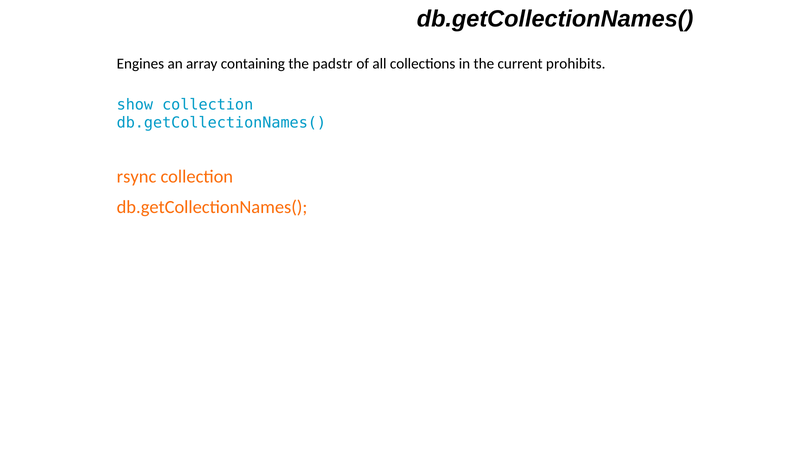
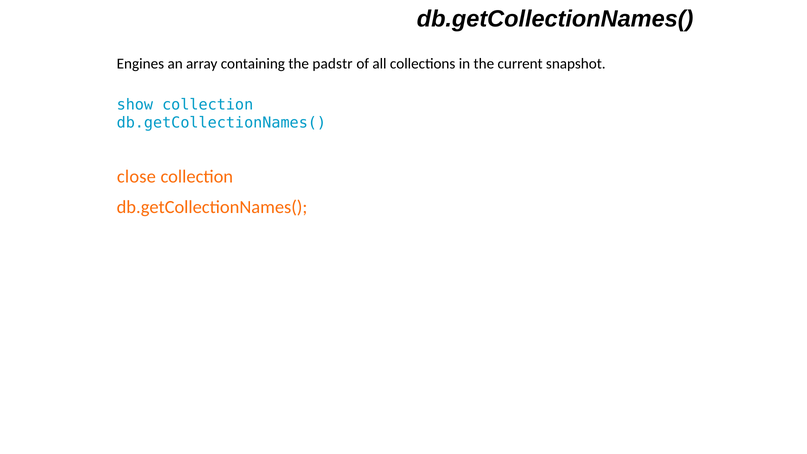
prohibits: prohibits -> snapshot
rsync: rsync -> close
